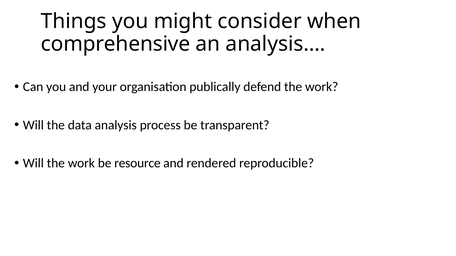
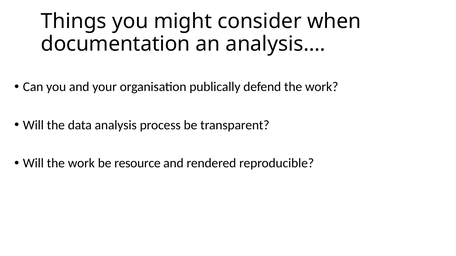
comprehensive: comprehensive -> documentation
